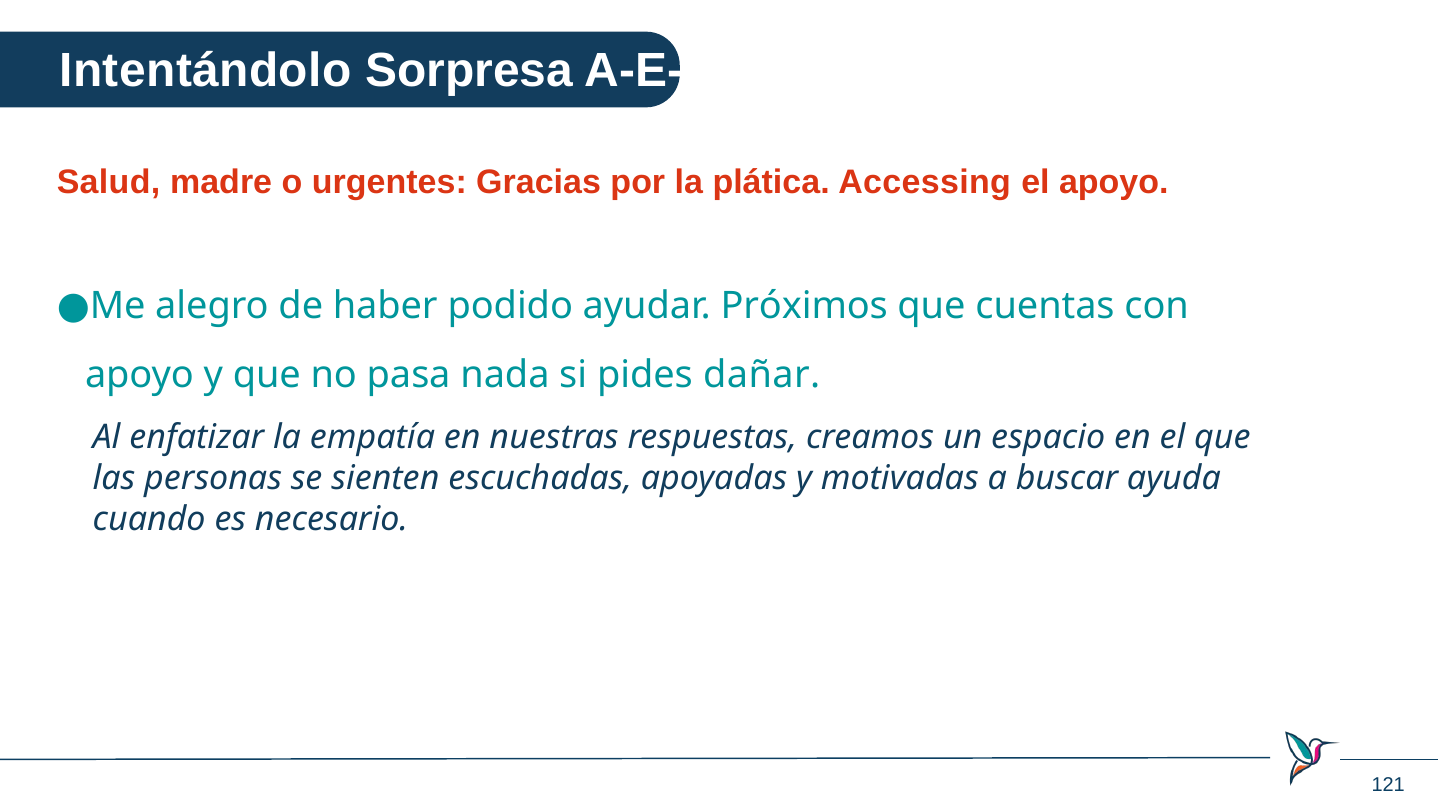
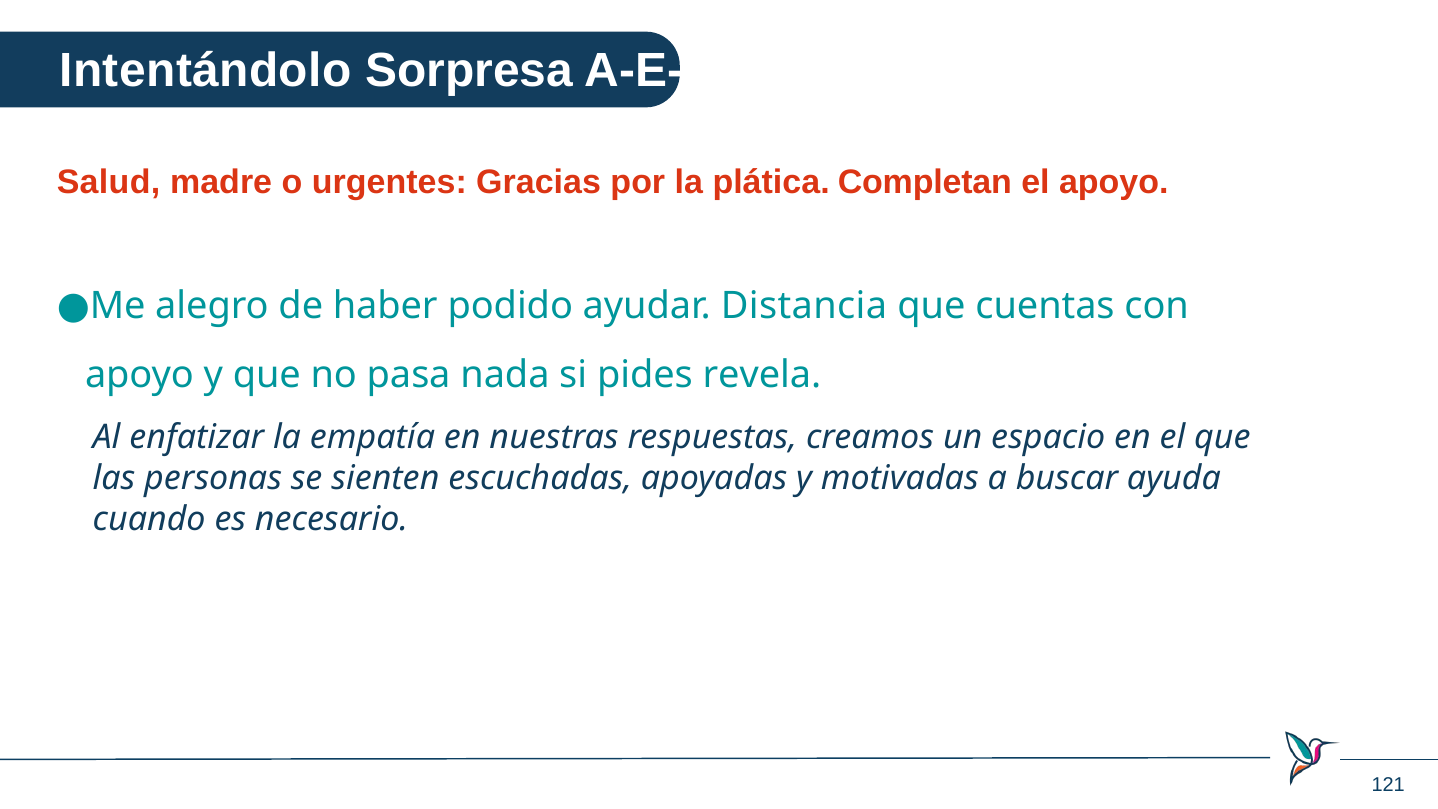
Accessing: Accessing -> Completan
Próximos: Próximos -> Distancia
dañar: dañar -> revela
